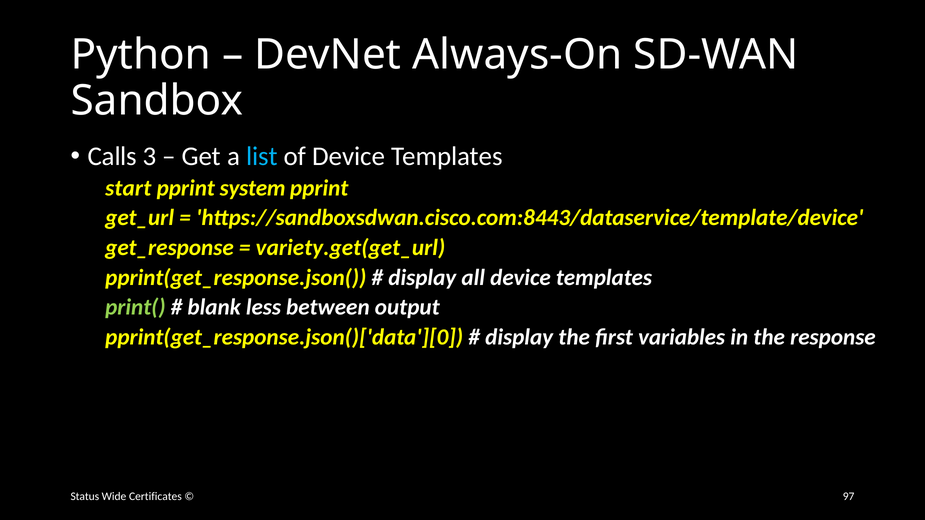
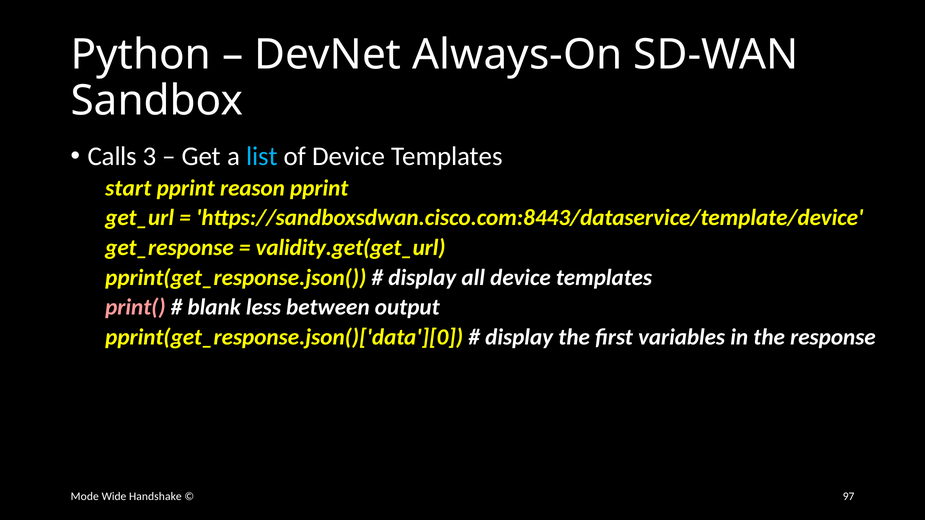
system: system -> reason
variety.get(get_url: variety.get(get_url -> validity.get(get_url
print( colour: light green -> pink
Status: Status -> Mode
Certificates: Certificates -> Handshake
